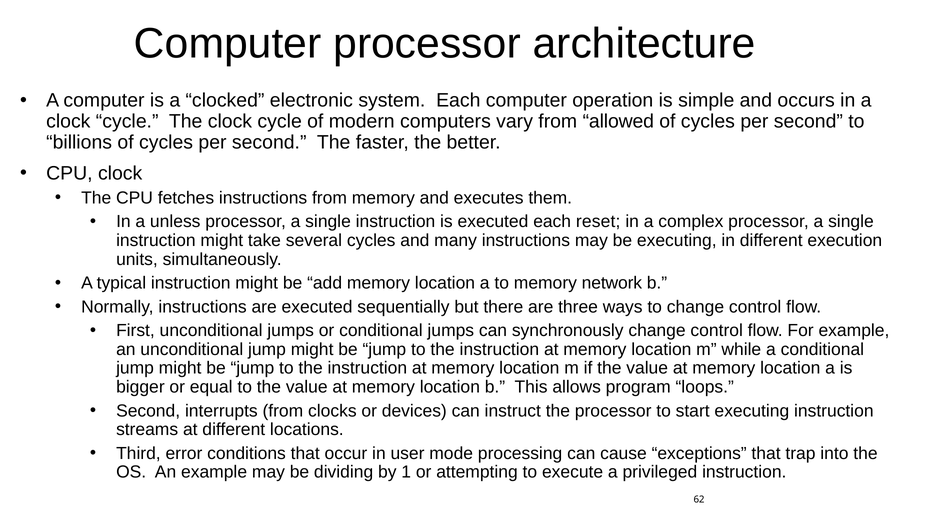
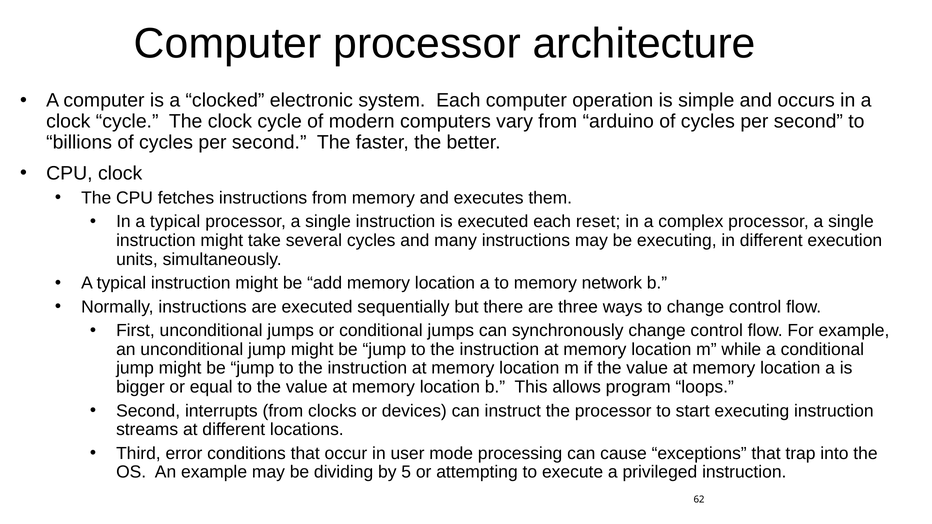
allowed: allowed -> arduino
In a unless: unless -> typical
1: 1 -> 5
